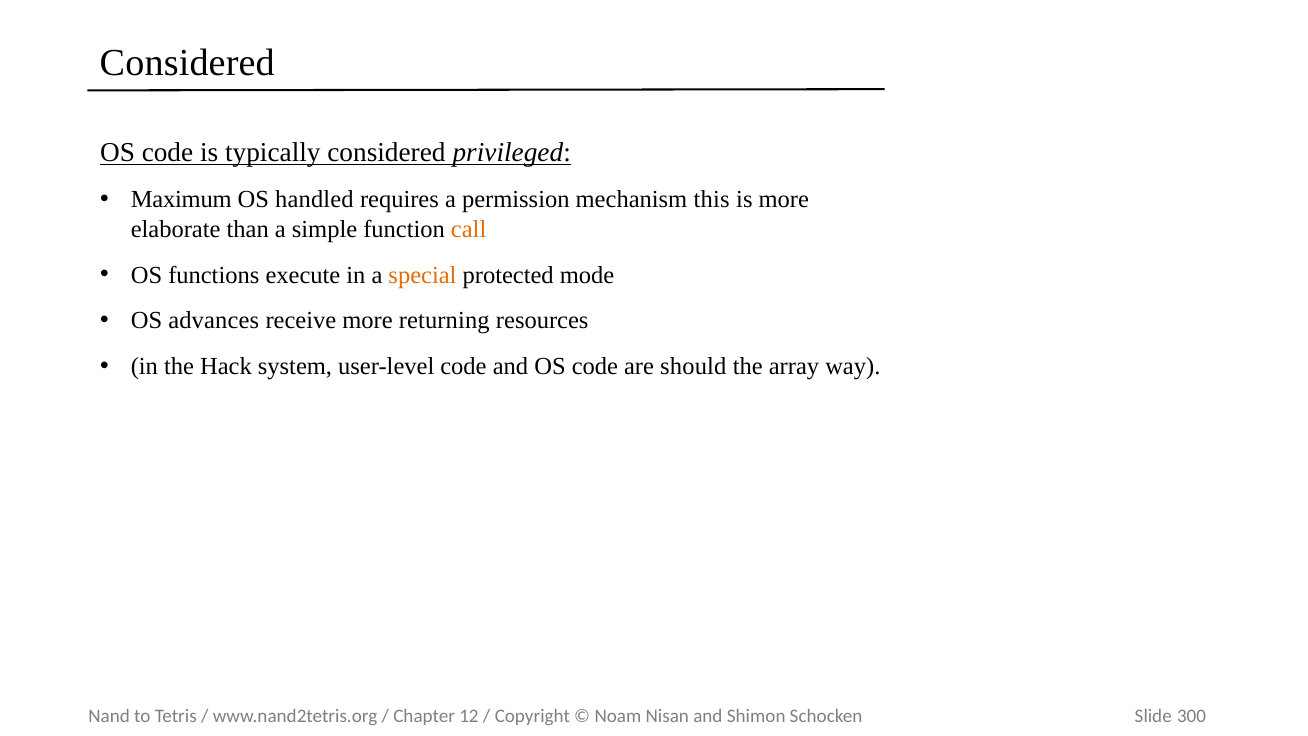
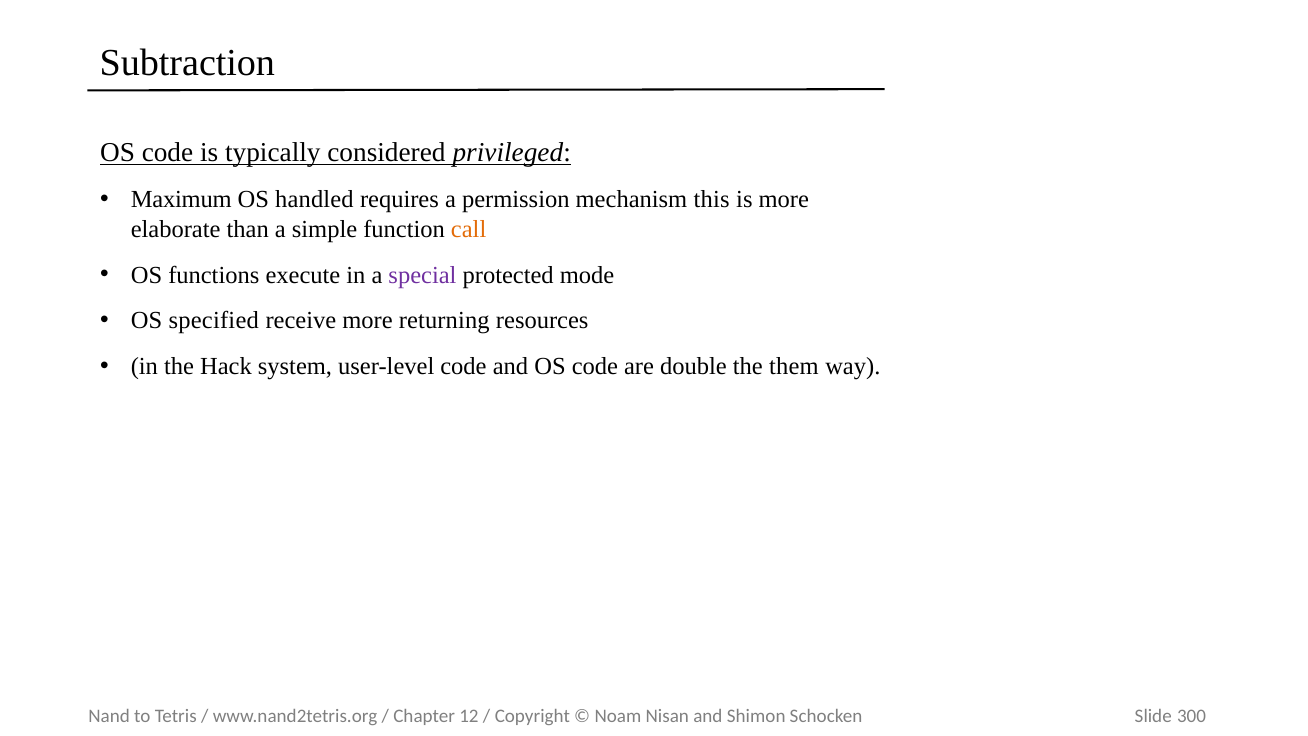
Considered at (187, 63): Considered -> Subtraction
special colour: orange -> purple
advances: advances -> specified
should: should -> double
array: array -> them
